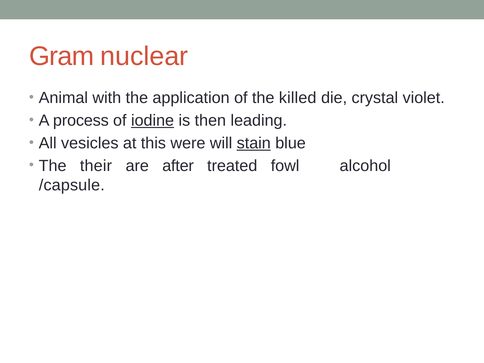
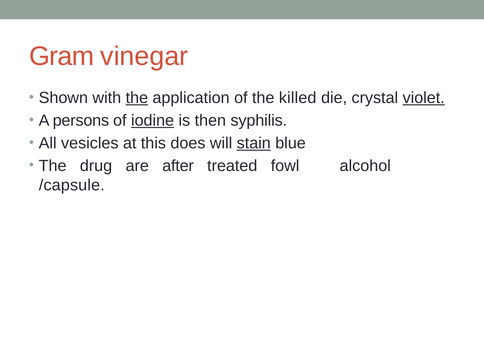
nuclear: nuclear -> vinegar
Animal: Animal -> Shown
the at (137, 98) underline: none -> present
violet underline: none -> present
process: process -> persons
leading: leading -> syphilis
were: were -> does
their: their -> drug
